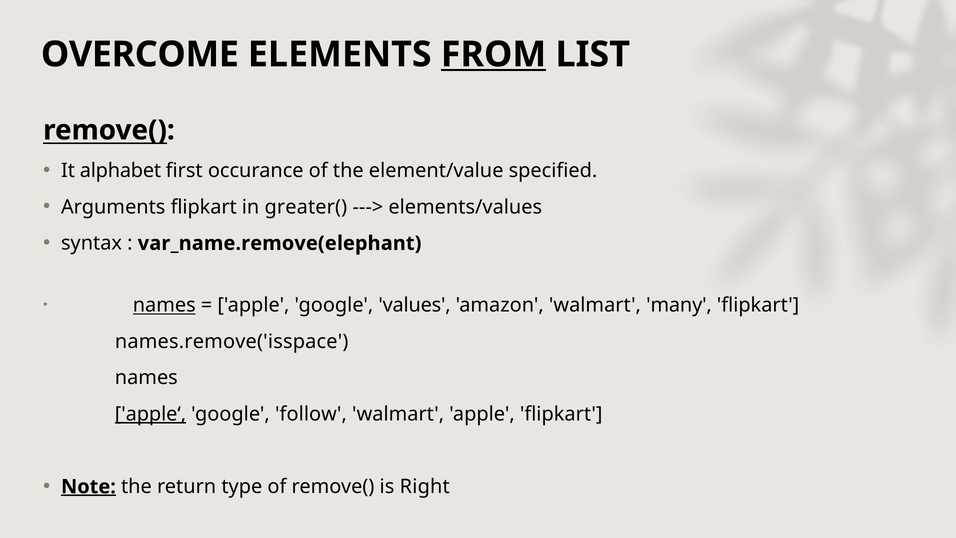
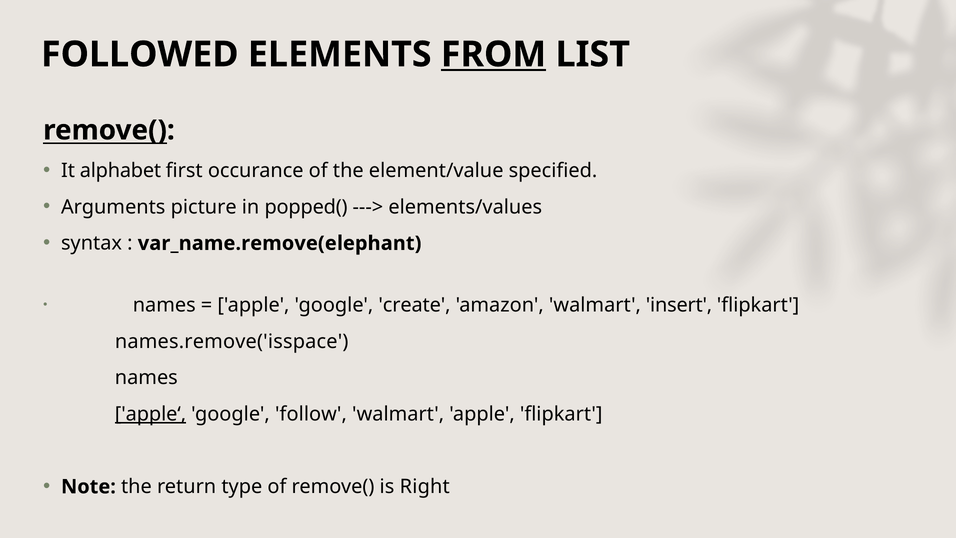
OVERCOME: OVERCOME -> FOLLOWED
Arguments flipkart: flipkart -> picture
greater(: greater( -> popped(
names at (164, 305) underline: present -> none
values: values -> create
many: many -> insert
Note underline: present -> none
